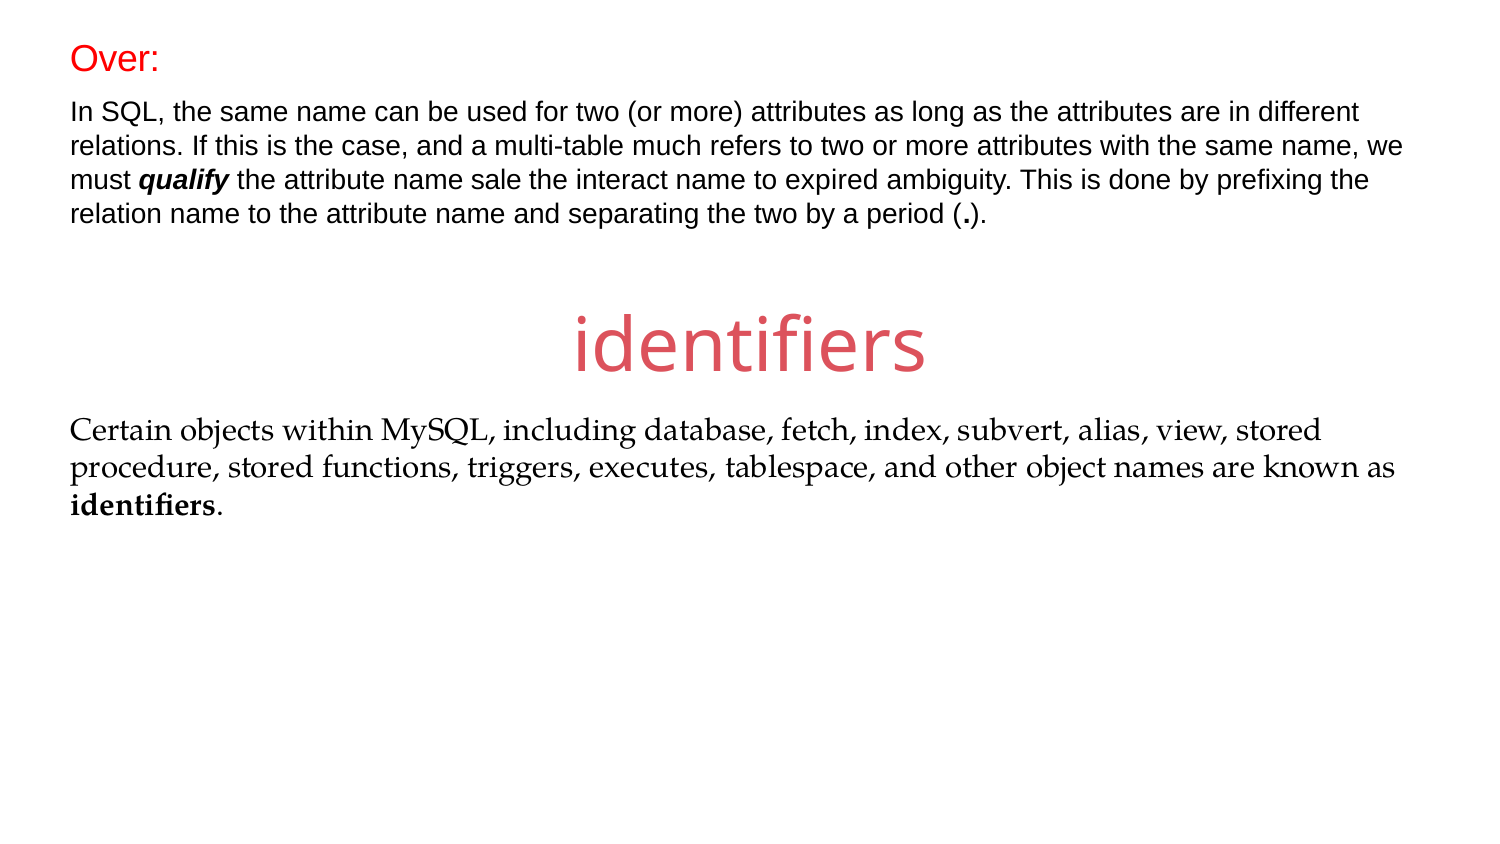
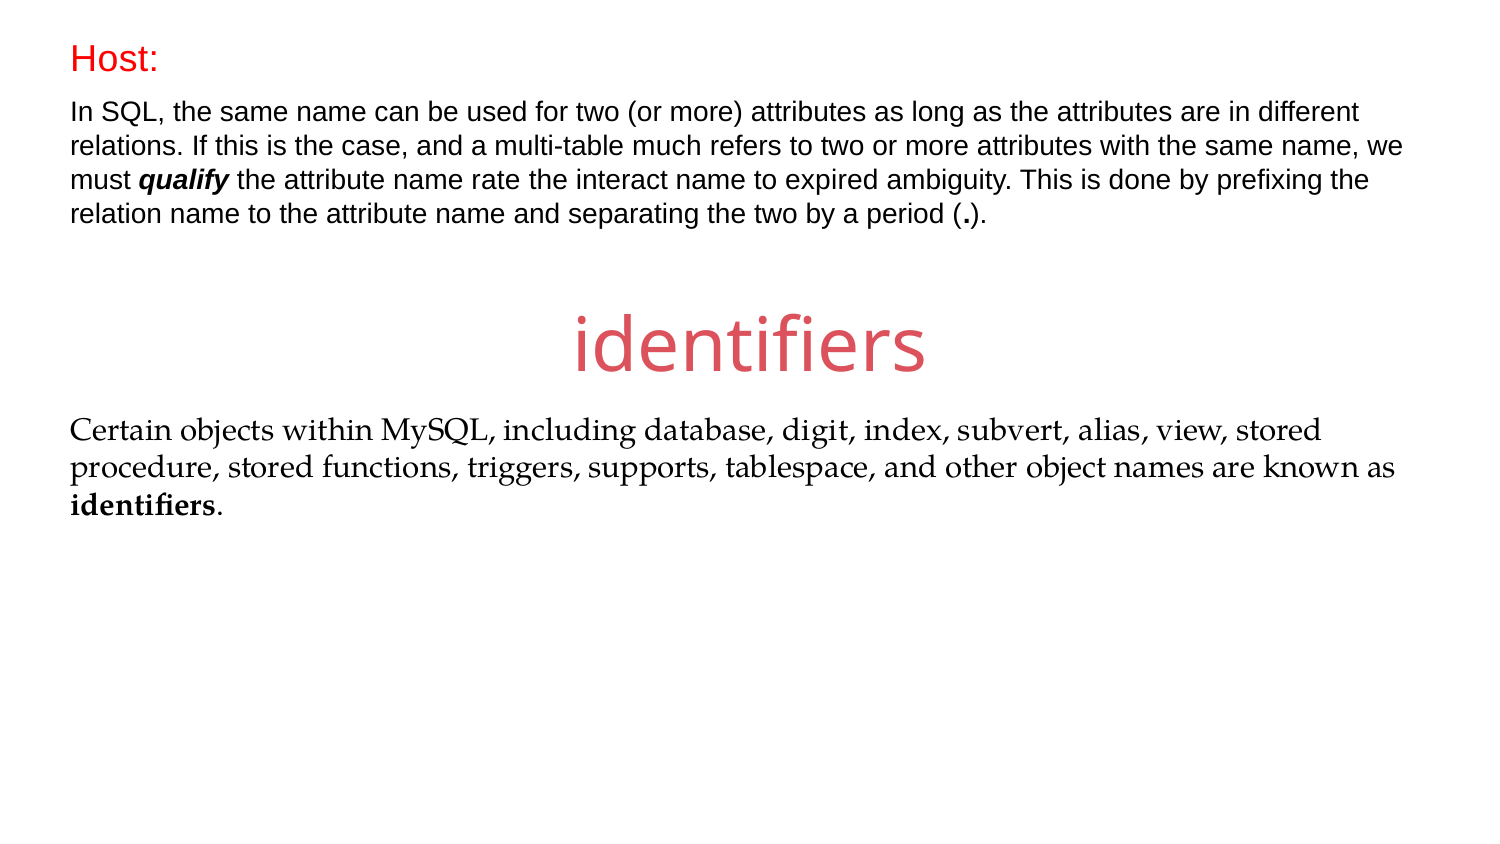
Over: Over -> Host
sale: sale -> rate
fetch: fetch -> digit
executes: executes -> supports
